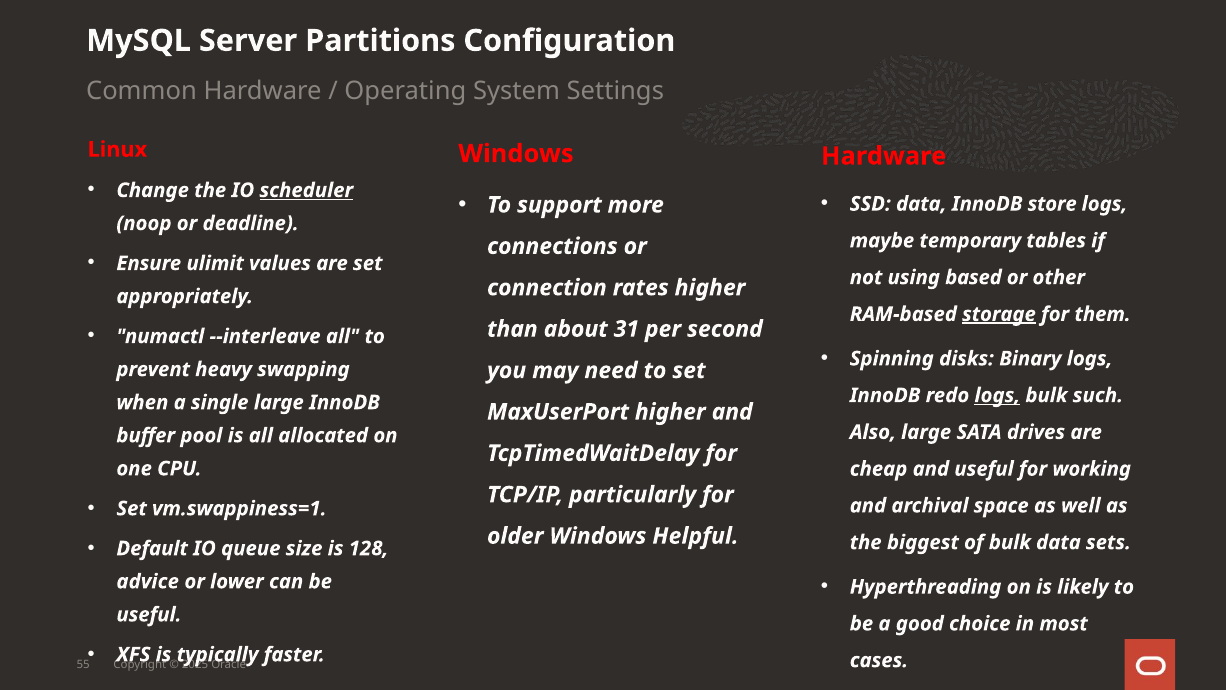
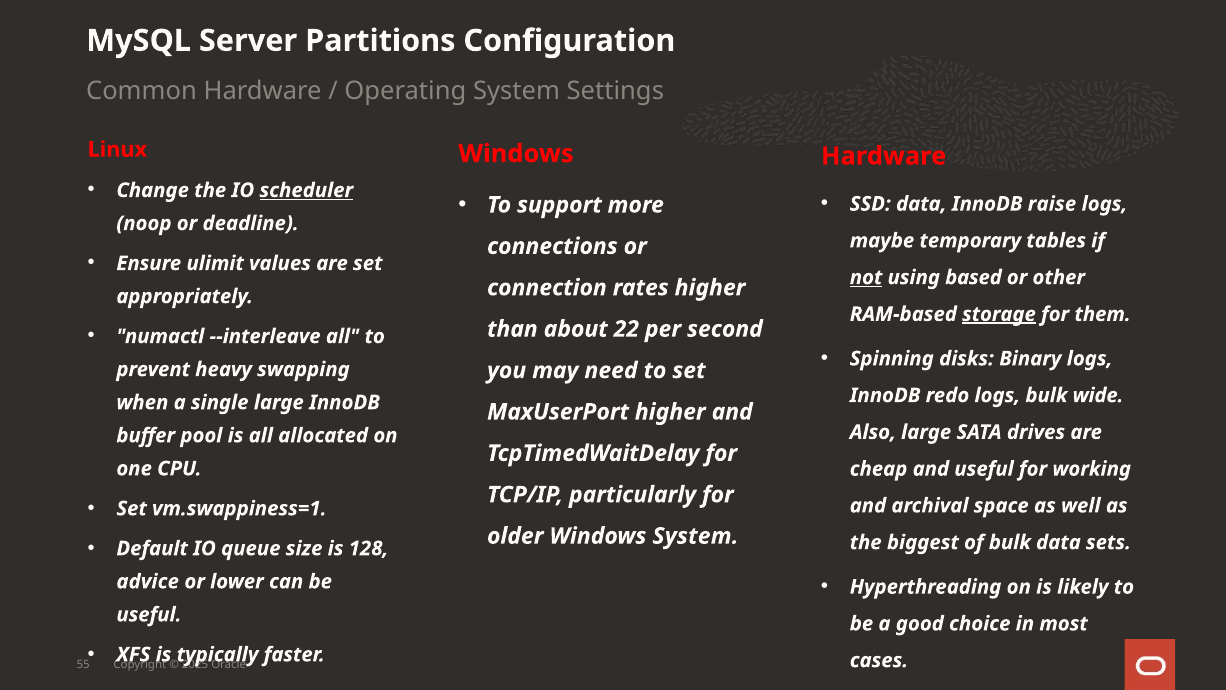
store: store -> raise
not underline: none -> present
31: 31 -> 22
logs at (997, 395) underline: present -> none
such: such -> wide
Windows Helpful: Helpful -> System
